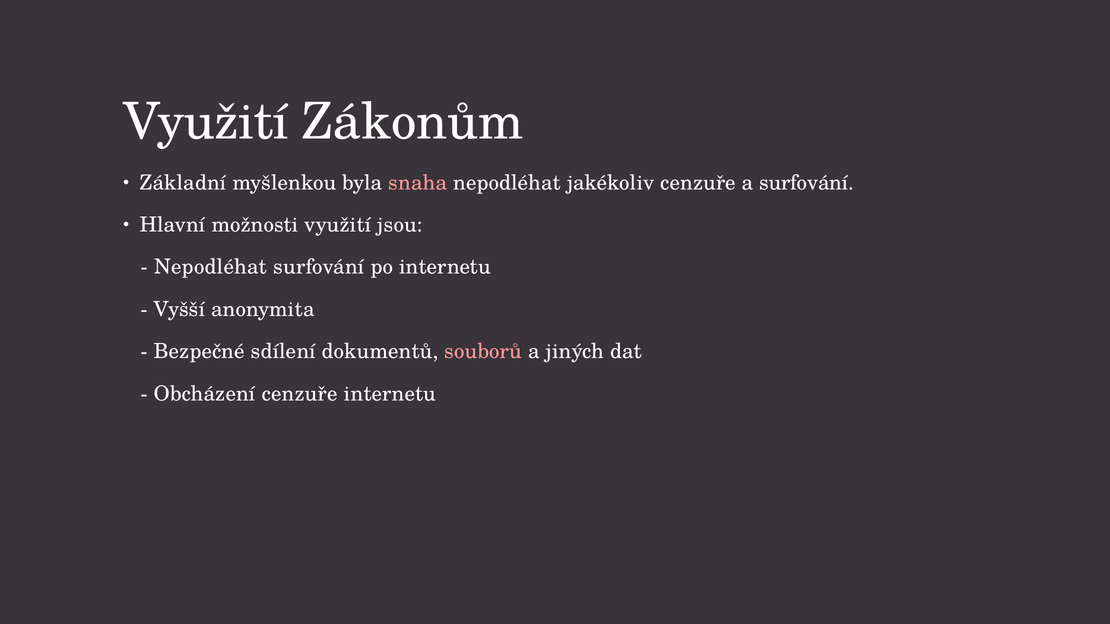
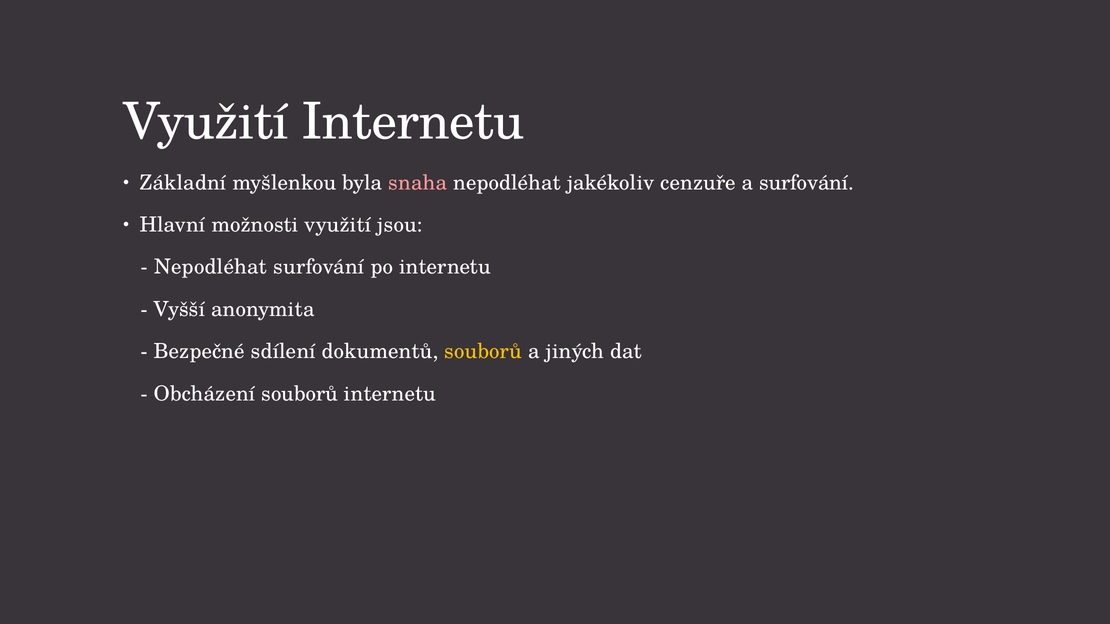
Využití Zákonům: Zákonům -> Internetu
souborů at (483, 352) colour: pink -> yellow
Obcházení cenzuře: cenzuře -> souborů
